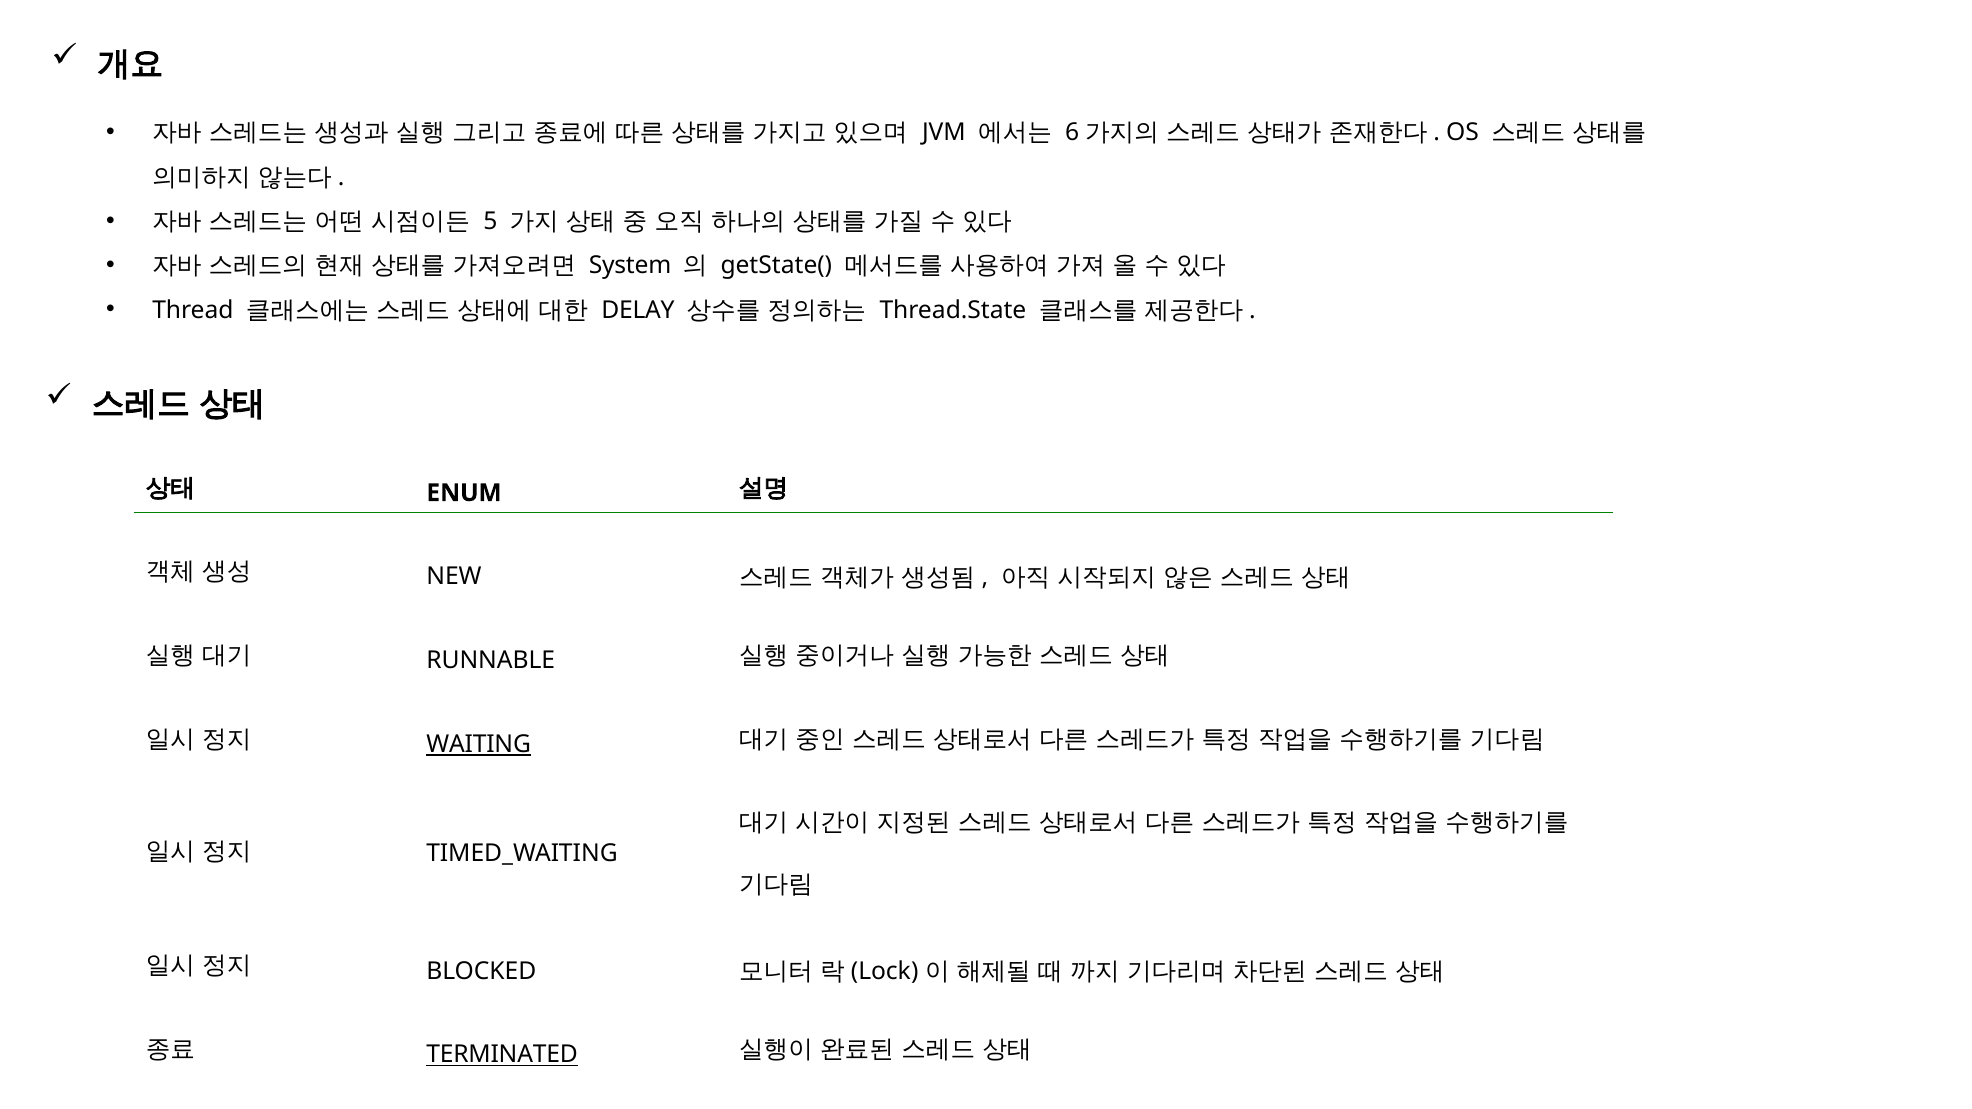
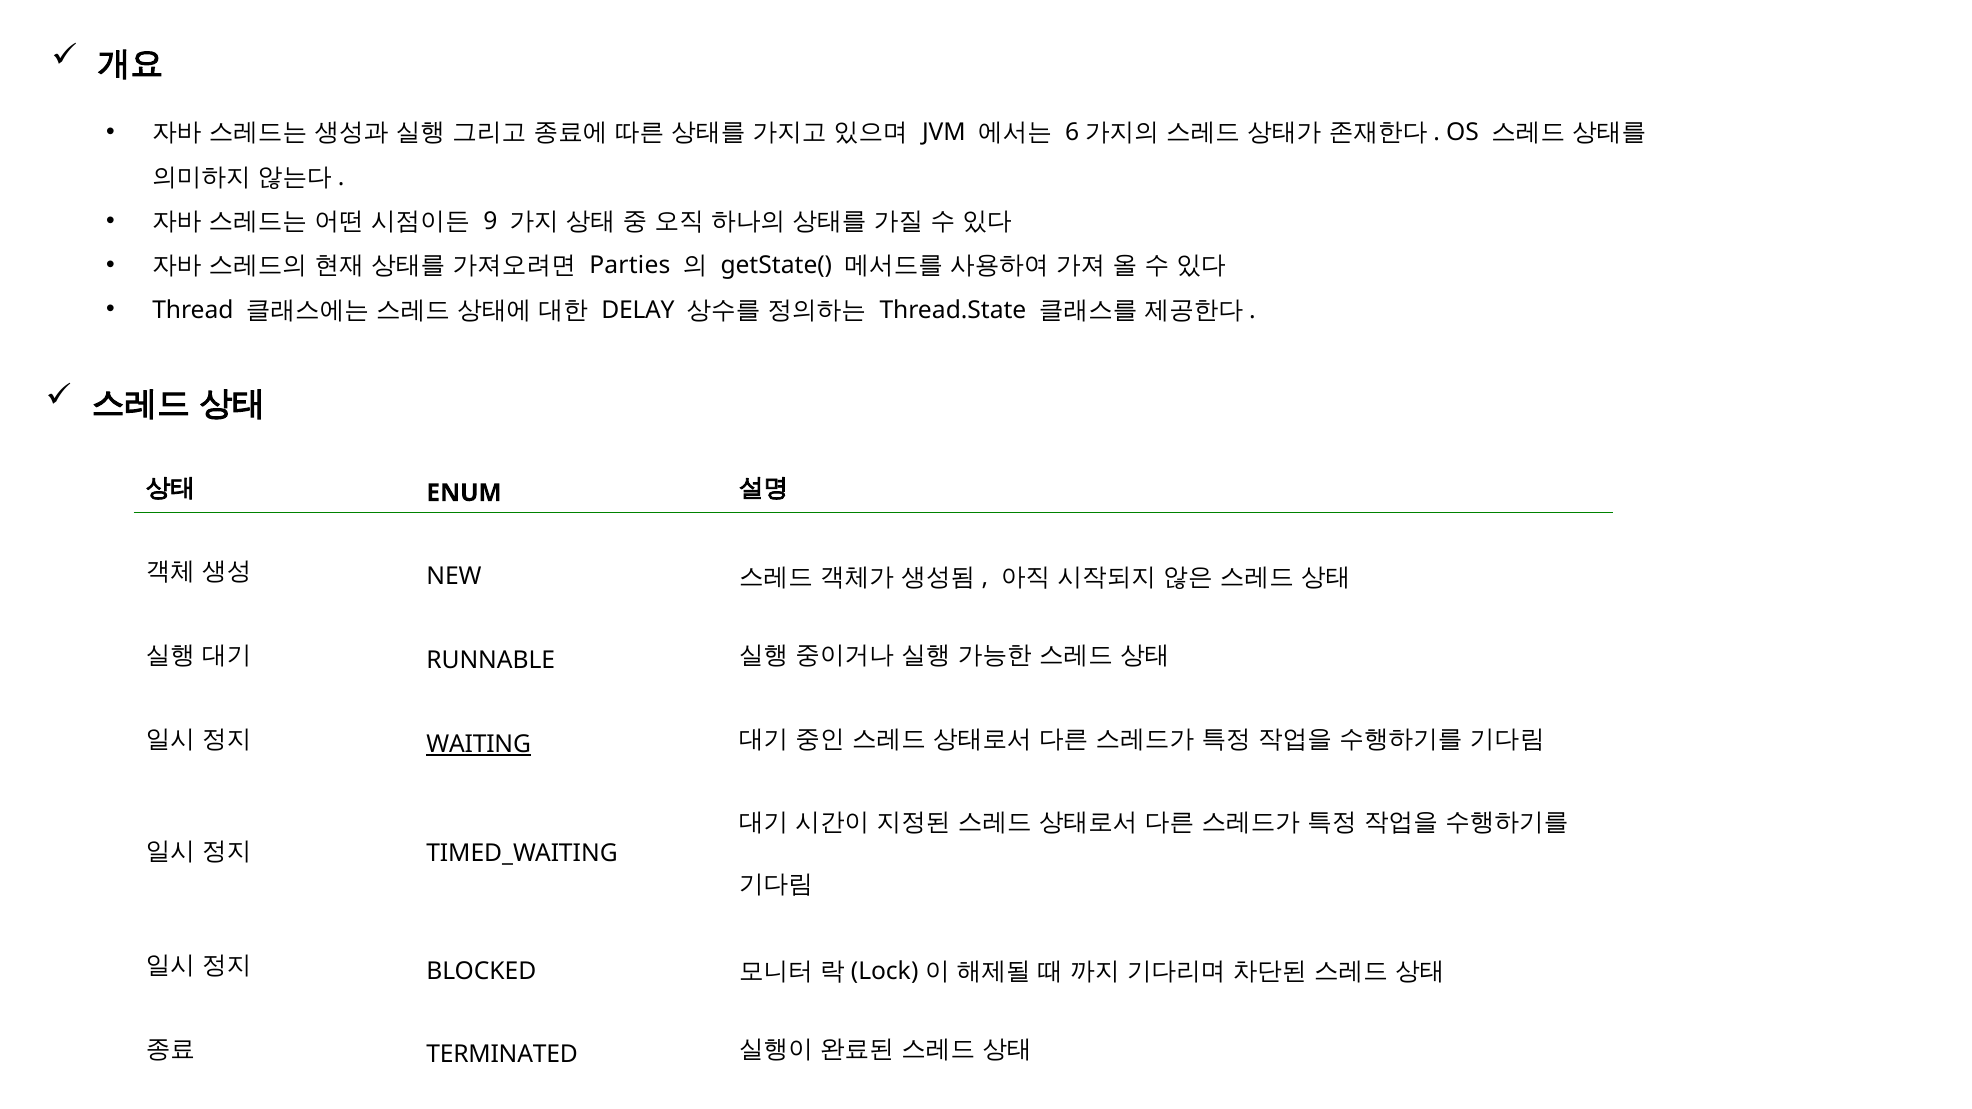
5: 5 -> 9
System: System -> Parties
TERMINATED underline: present -> none
